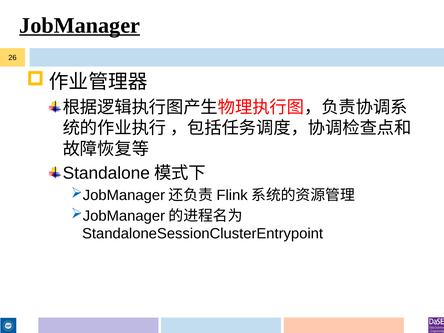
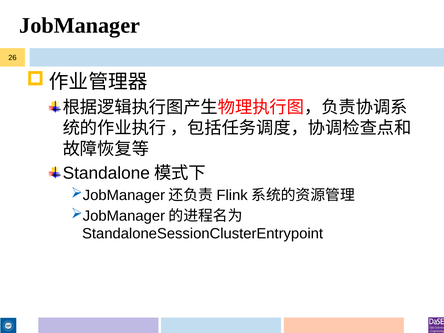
JobManager underline: present -> none
